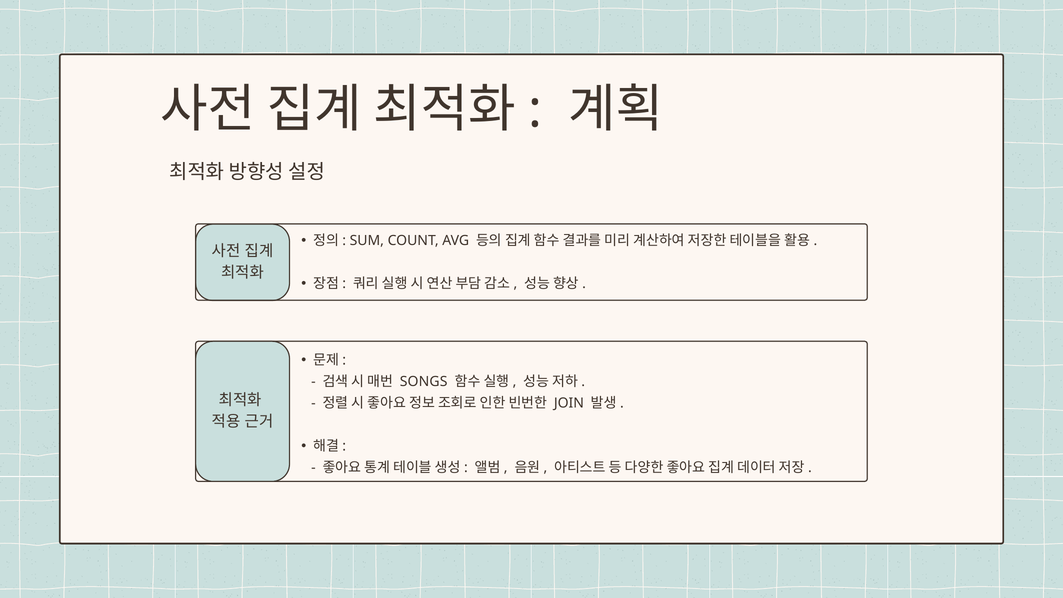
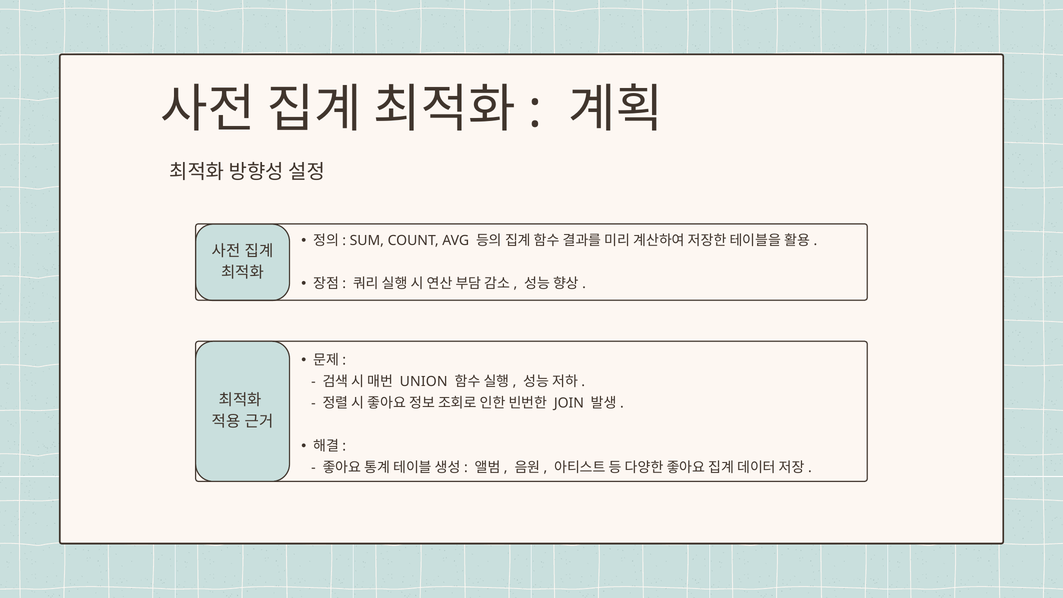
SONGS: SONGS -> UNION
